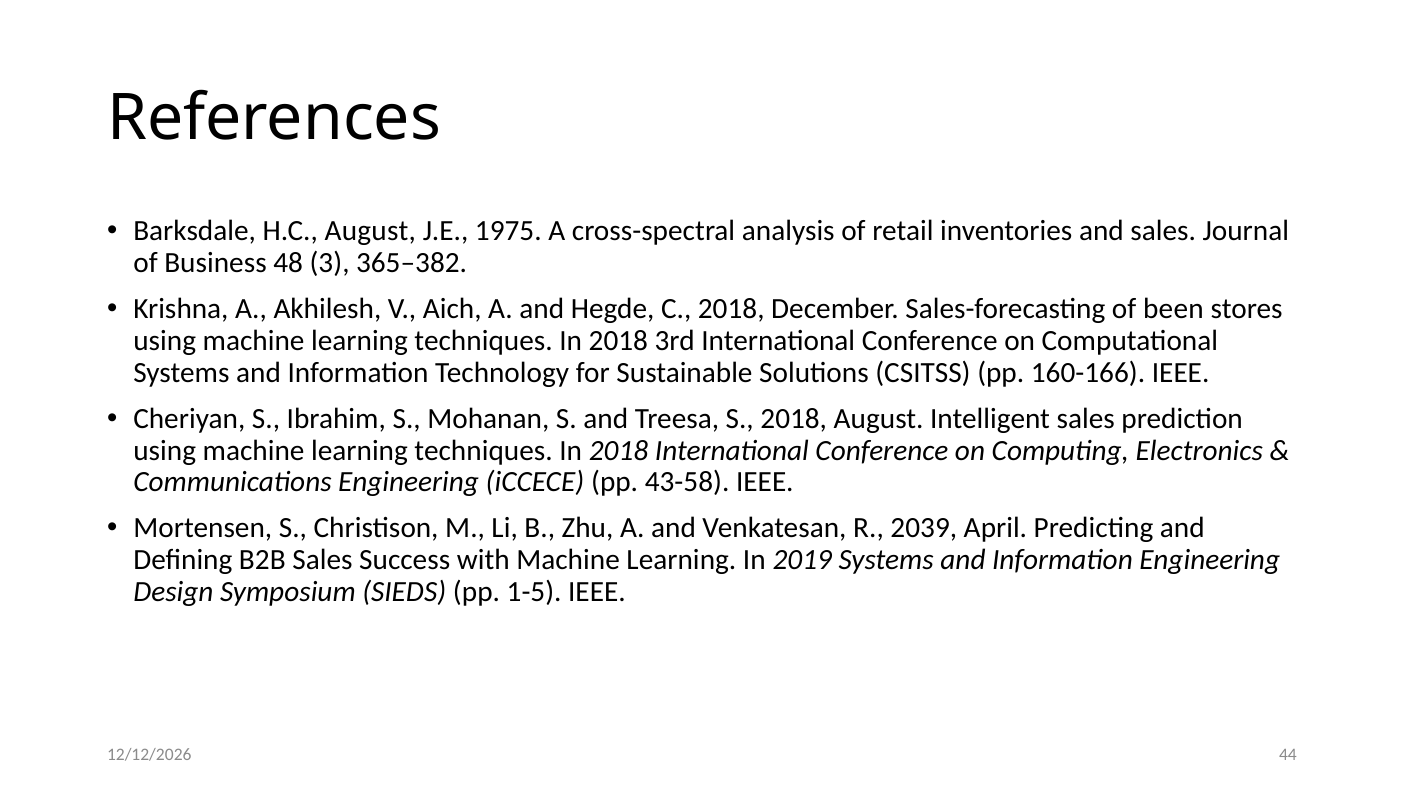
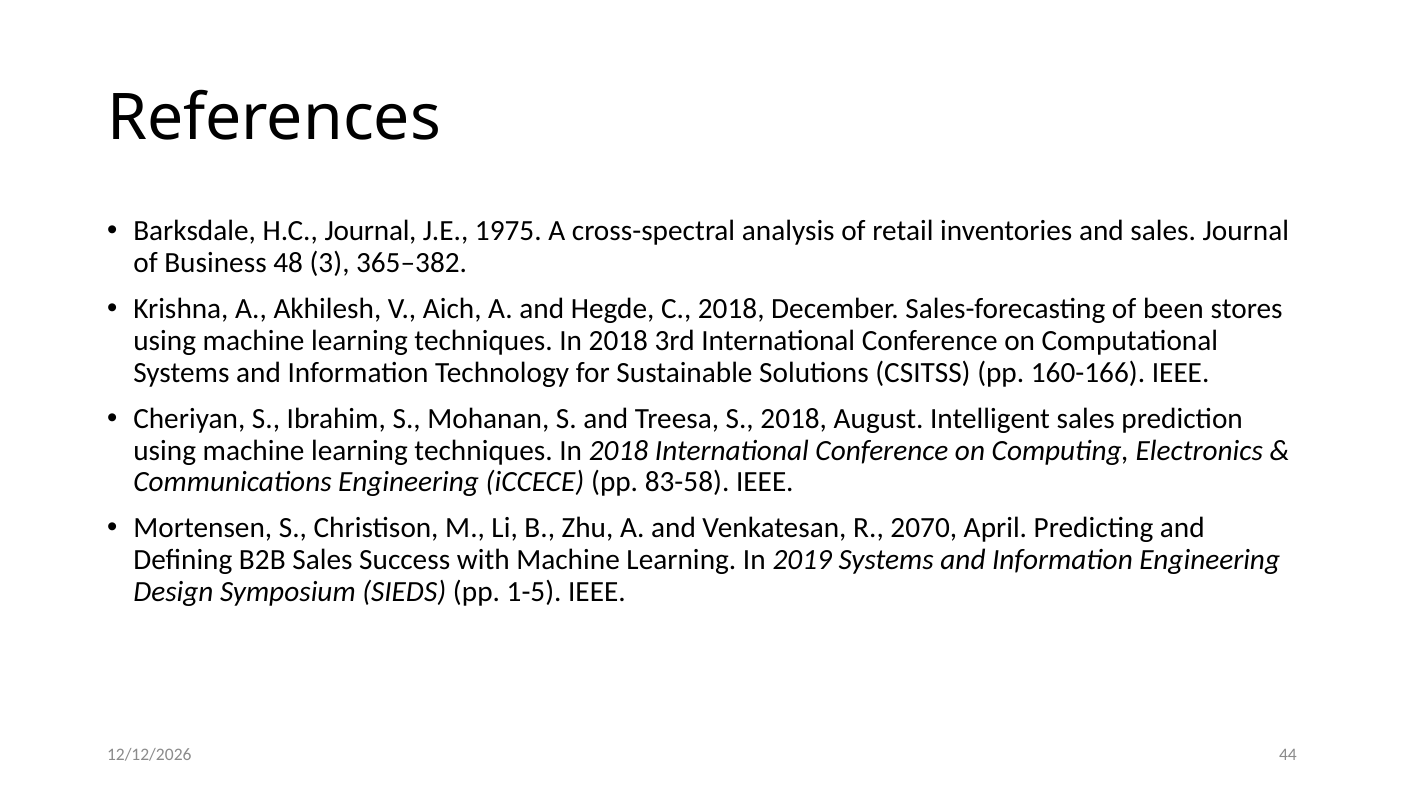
H.C August: August -> Journal
43-58: 43-58 -> 83-58
2039: 2039 -> 2070
